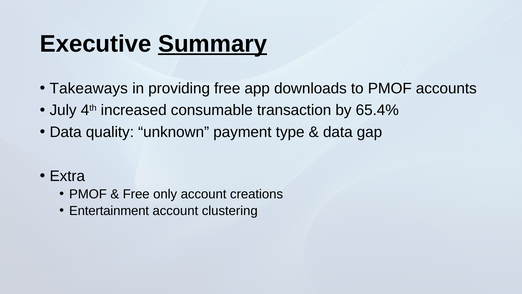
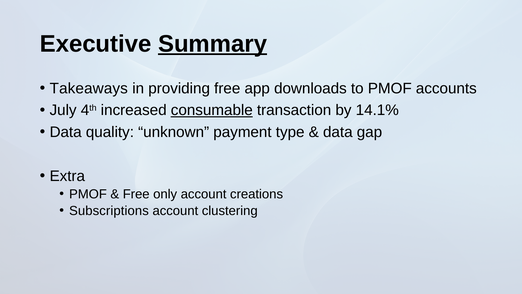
consumable underline: none -> present
65.4%: 65.4% -> 14.1%
Entertainment: Entertainment -> Subscriptions
